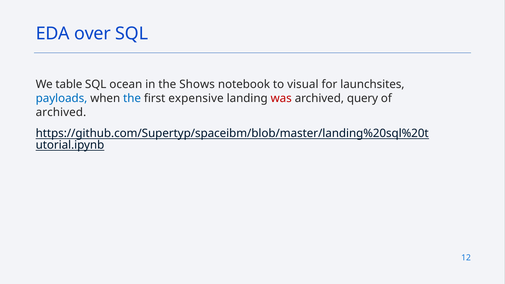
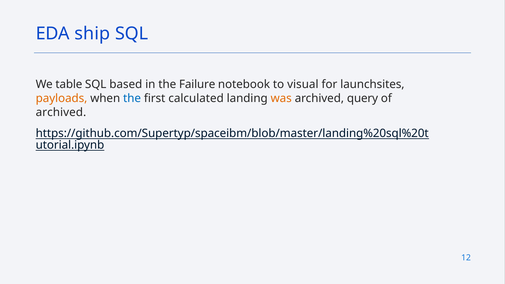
over: over -> ship
ocean: ocean -> based
Shows: Shows -> Failure
payloads colour: blue -> orange
expensive: expensive -> calculated
was colour: red -> orange
